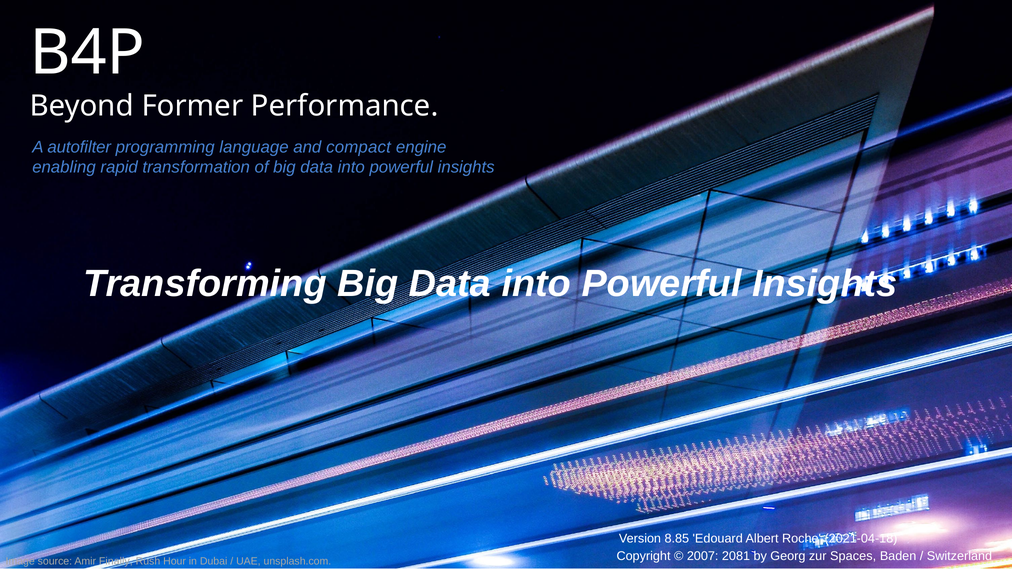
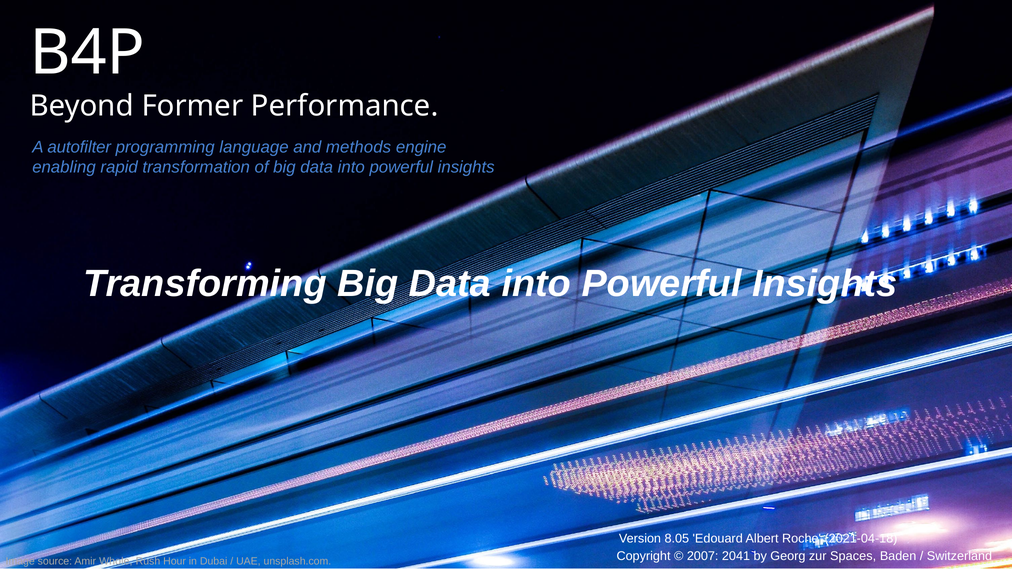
compact: compact -> methods
8.85: 8.85 -> 8.05
2081: 2081 -> 2041
Finally: Finally -> Whole
